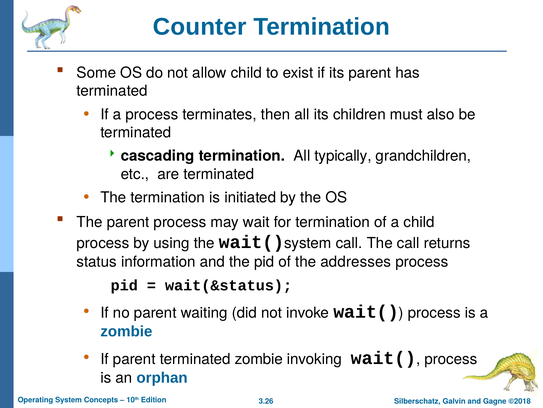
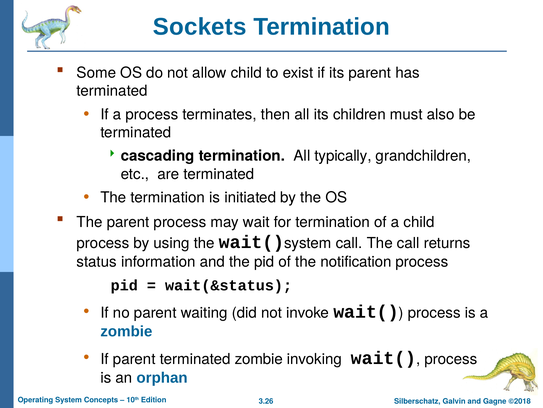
Counter: Counter -> Sockets
addresses: addresses -> notification
